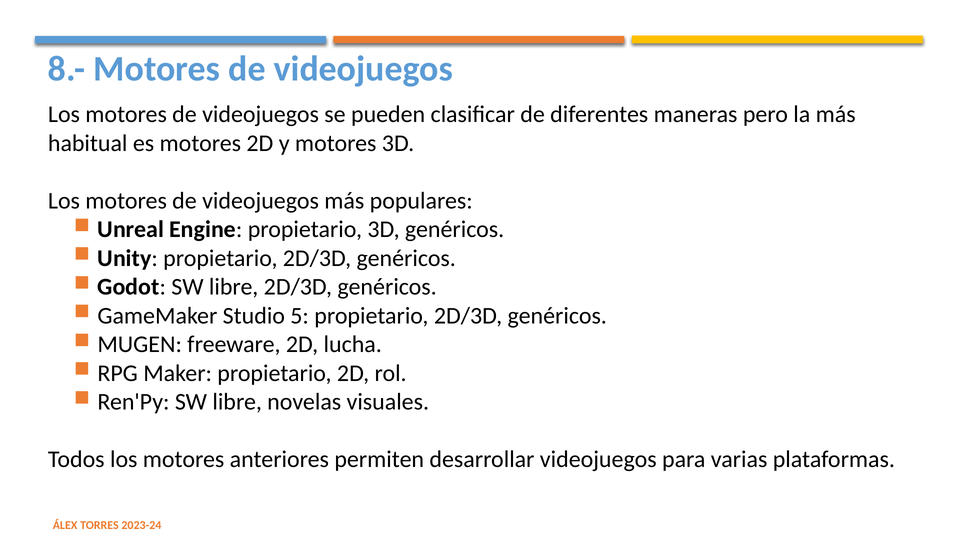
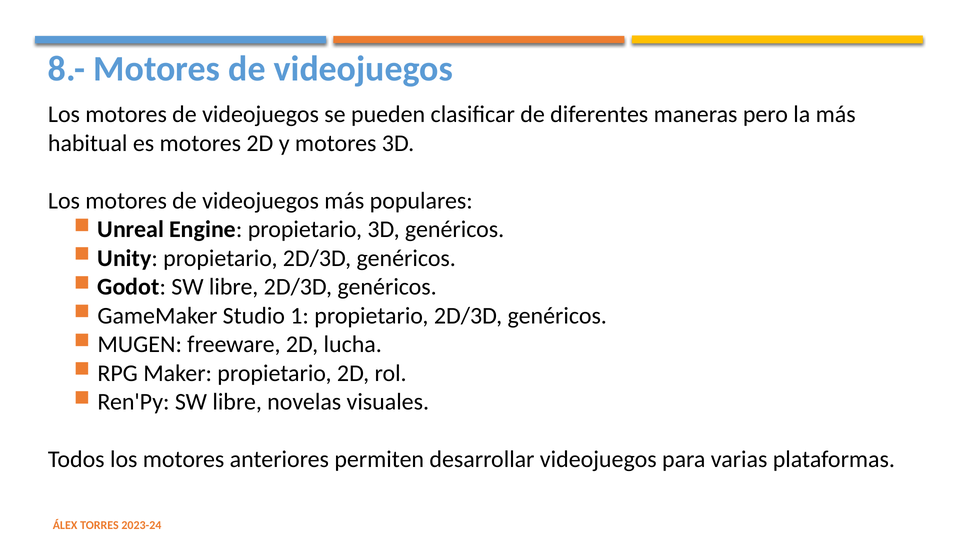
5: 5 -> 1
